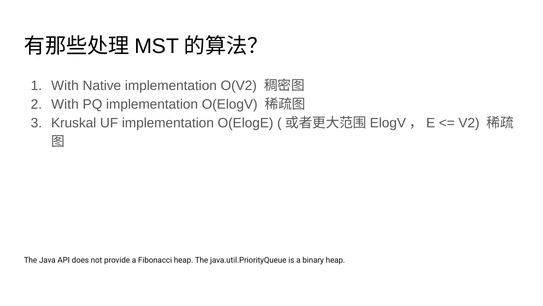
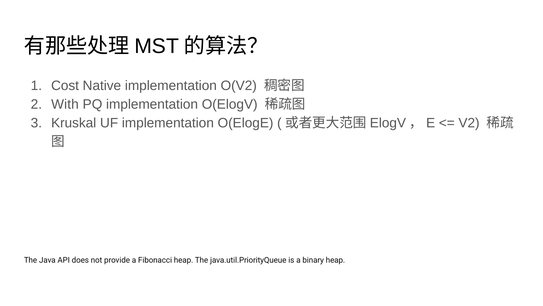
With at (65, 85): With -> Cost
